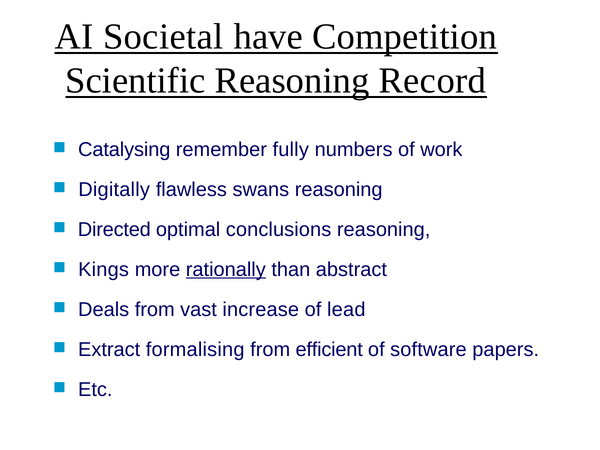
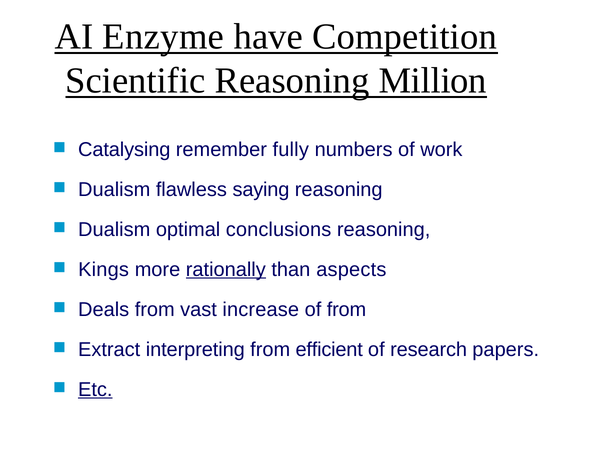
Societal: Societal -> Enzyme
Record: Record -> Million
Digitally at (114, 189): Digitally -> Dualism
swans: swans -> saying
Directed at (114, 229): Directed -> Dualism
abstract: abstract -> aspects
of lead: lead -> from
formalising: formalising -> interpreting
software: software -> research
Etc underline: none -> present
